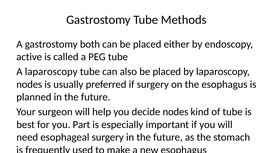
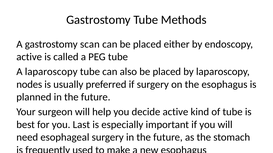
both: both -> scan
decide nodes: nodes -> active
Part: Part -> Last
